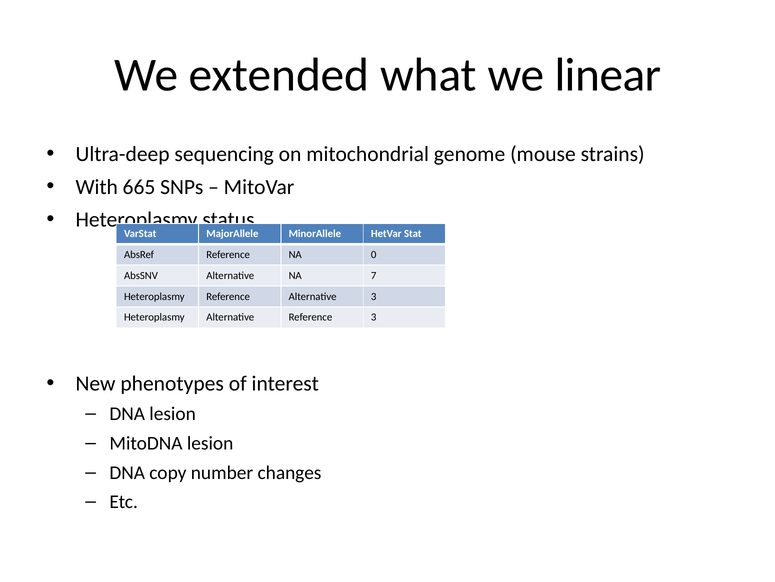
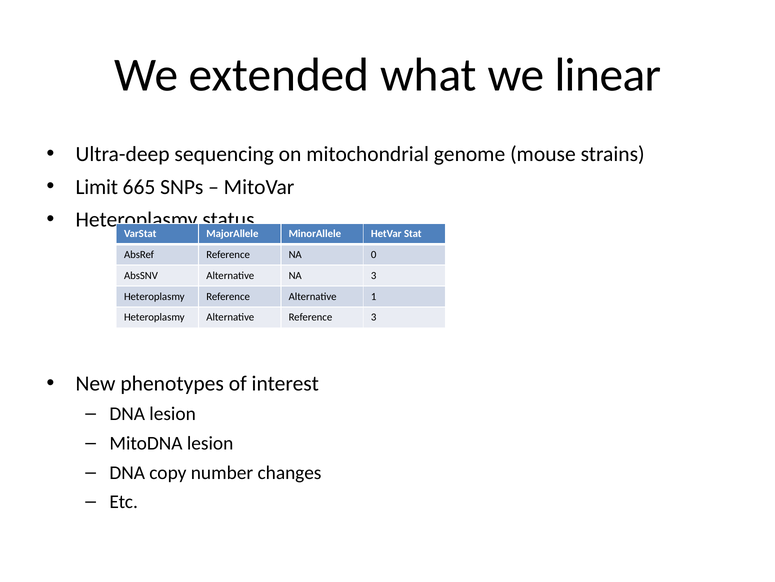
With: With -> Limit
NA 7: 7 -> 3
Alternative 3: 3 -> 1
